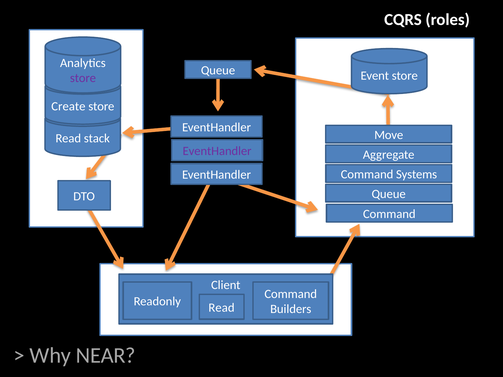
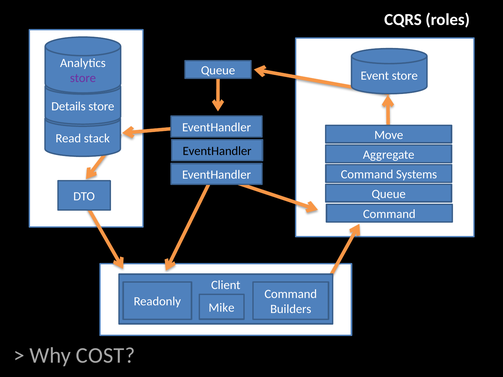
Create: Create -> Details
EventHandler at (217, 151) colour: purple -> black
Readonly Read: Read -> Mike
NEAR: NEAR -> COST
